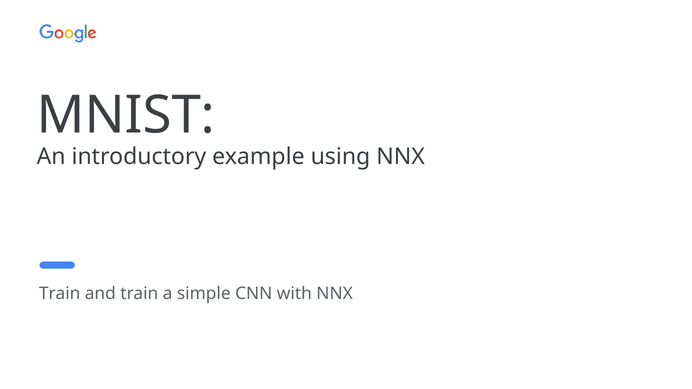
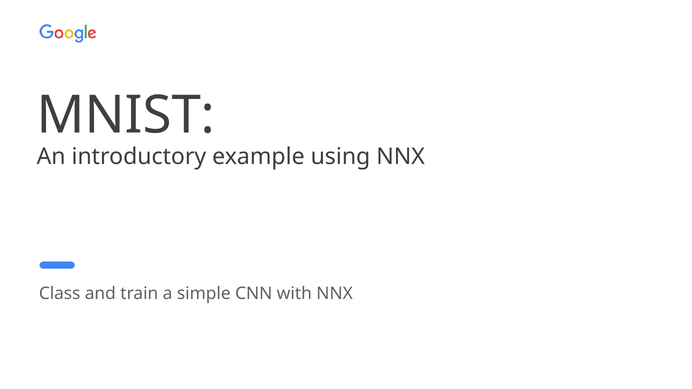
Train at (60, 294): Train -> Class
